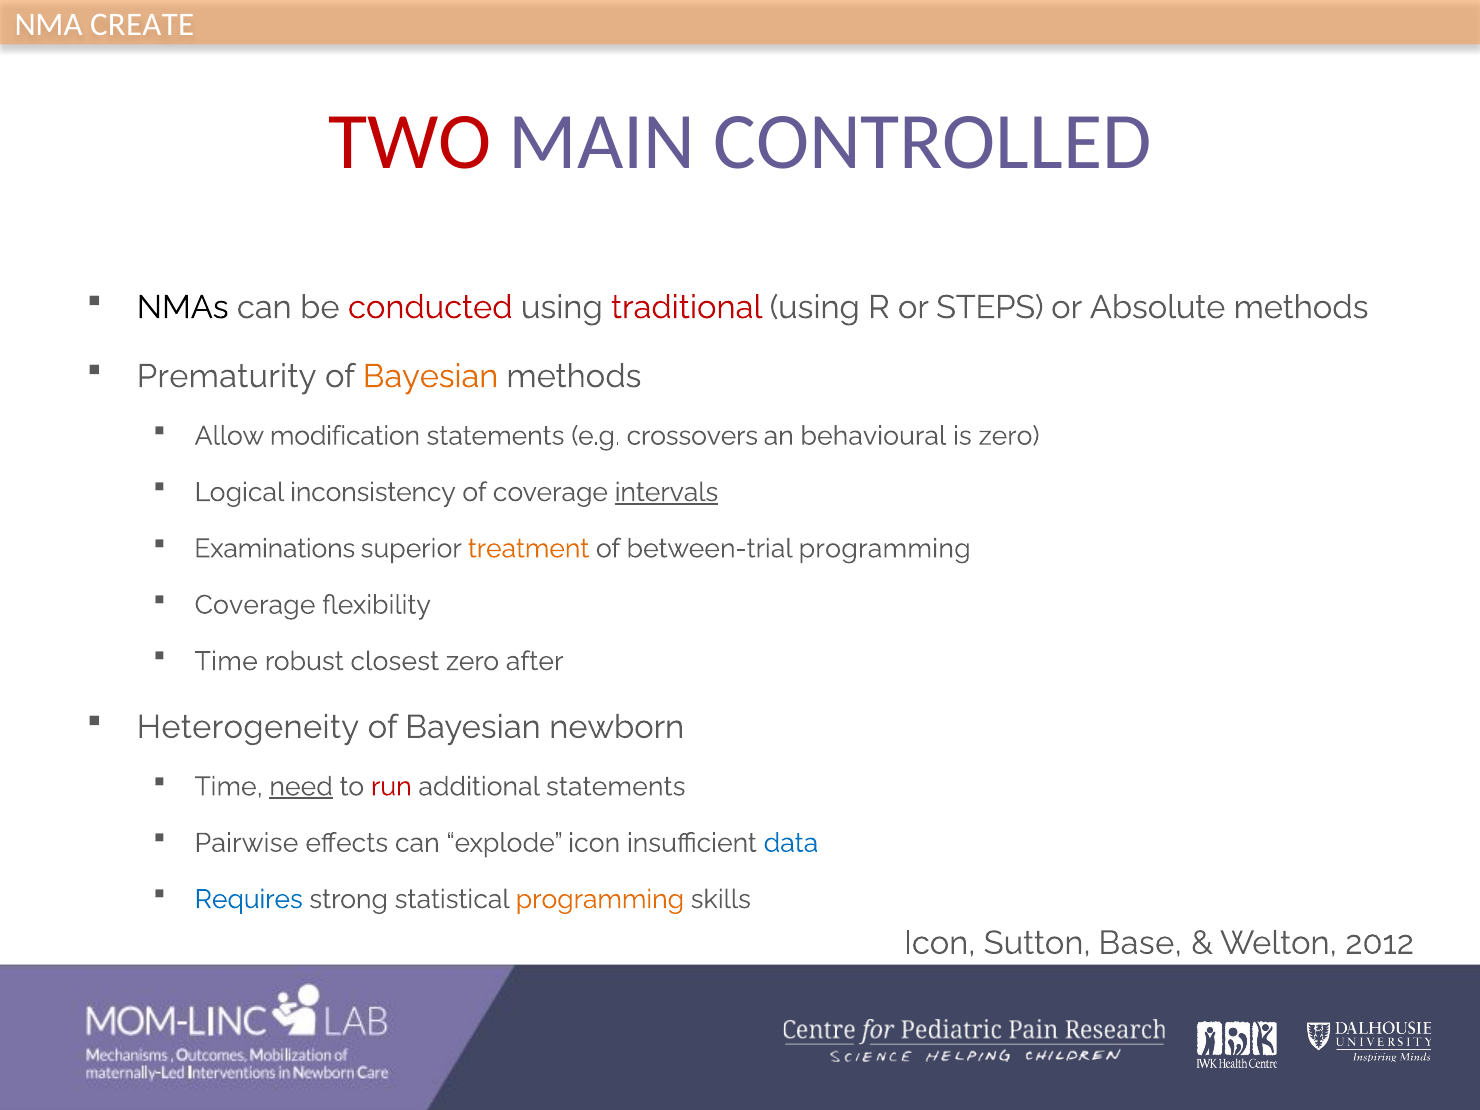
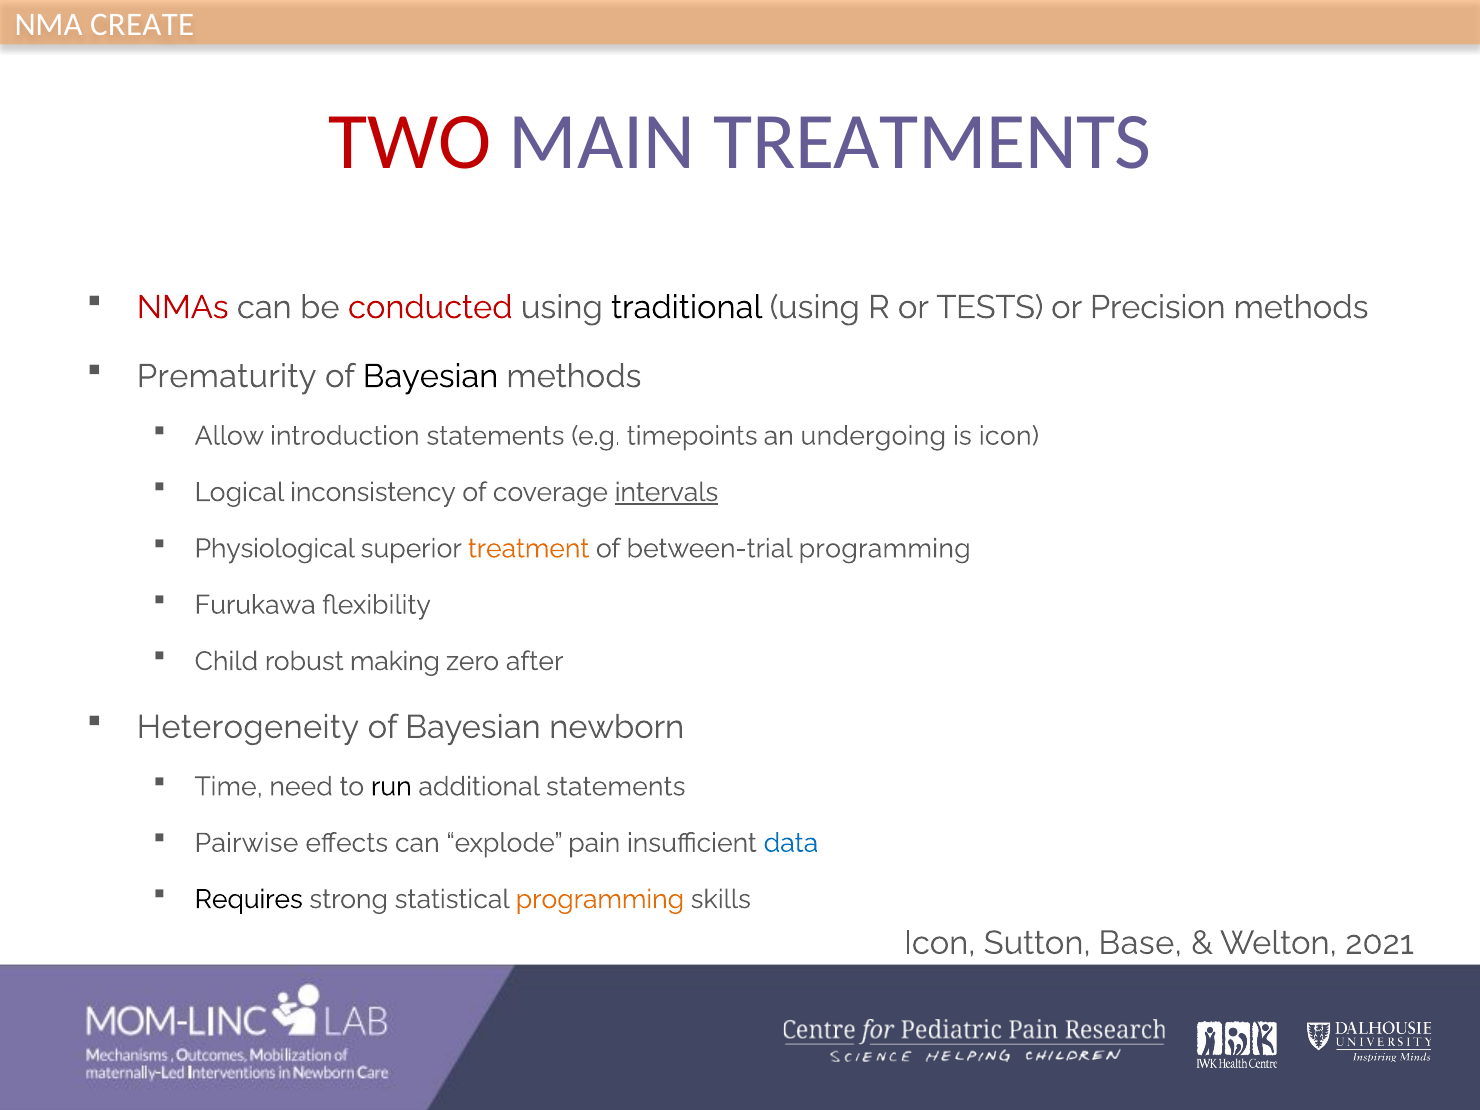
CONTROLLED: CONTROLLED -> TREATMENTS
NMAs colour: black -> red
traditional colour: red -> black
STEPS: STEPS -> TESTS
Absolute: Absolute -> Precision
Bayesian at (430, 376) colour: orange -> black
modification: modification -> introduction
crossovers: crossovers -> timepoints
behavioural: behavioural -> undergoing
is zero: zero -> icon
Examinations: Examinations -> Physiological
Coverage at (255, 605): Coverage -> Furukawa
Time at (226, 661): Time -> Child
closest: closest -> making
need underline: present -> none
run colour: red -> black
explode icon: icon -> pain
Requires colour: blue -> black
2012: 2012 -> 2021
